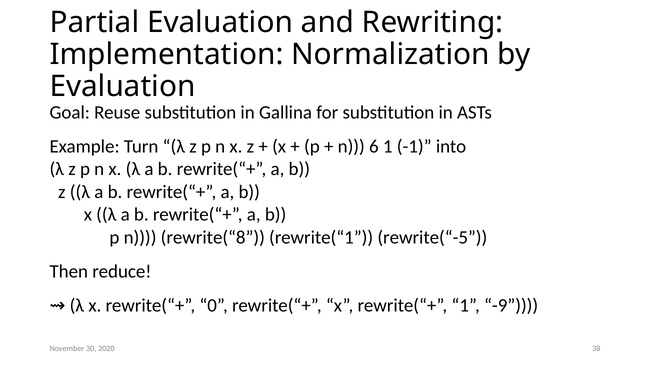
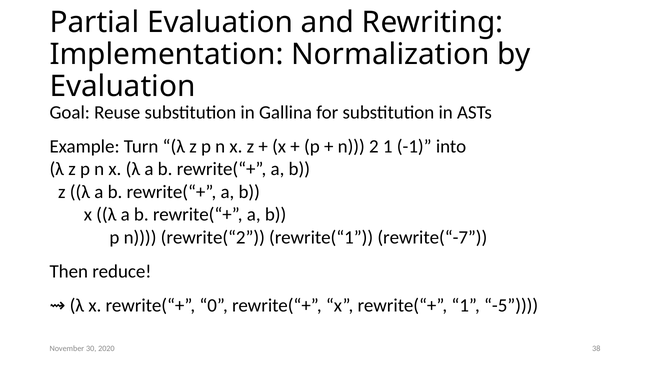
6: 6 -> 2
rewrite(“8: rewrite(“8 -> rewrite(“2
rewrite(“-5: rewrite(“-5 -> rewrite(“-7
-9: -9 -> -5
